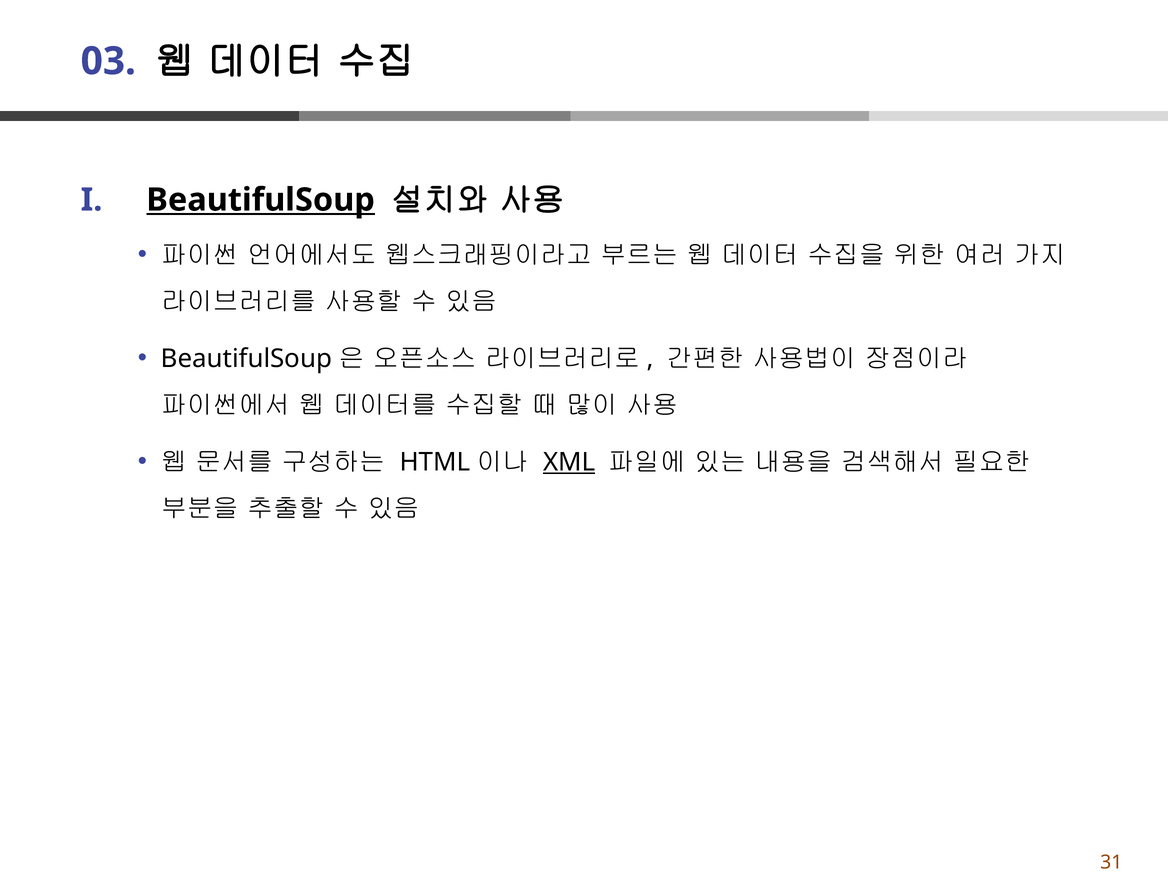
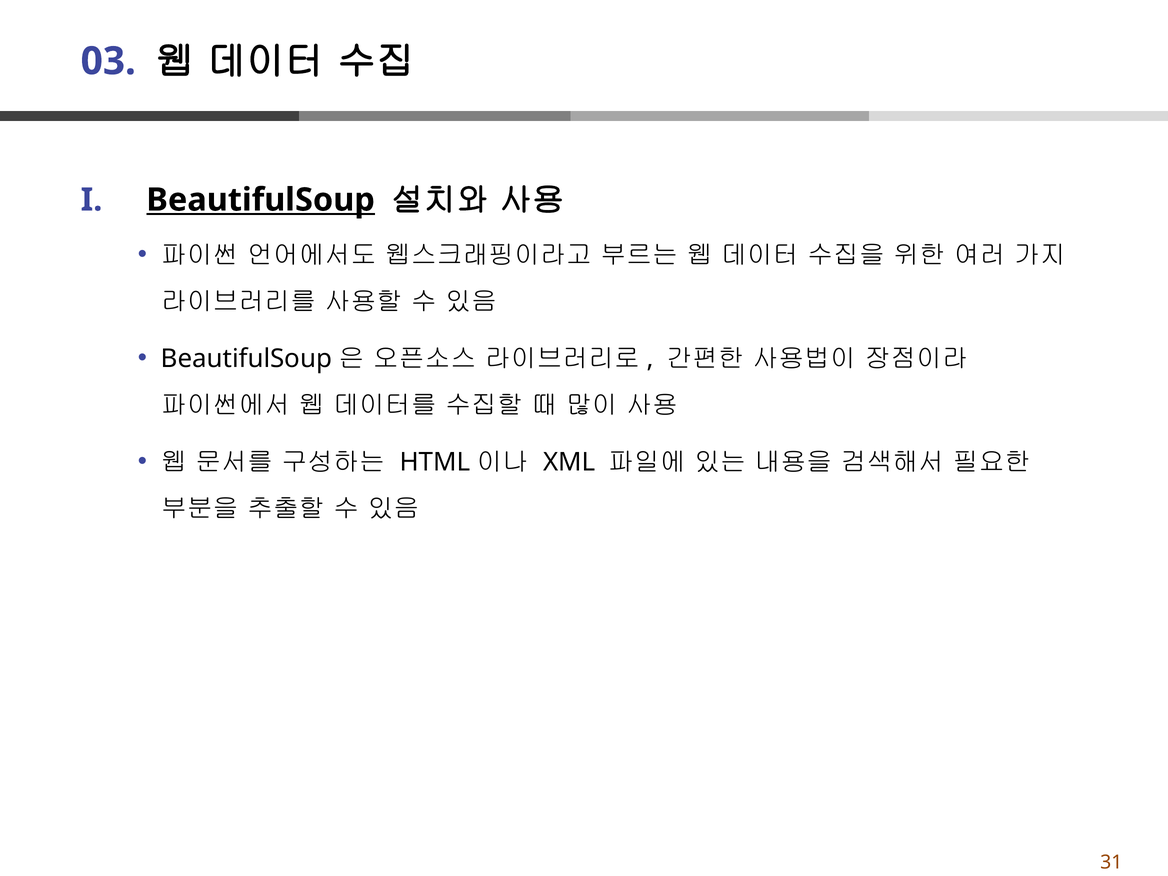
XML underline: present -> none
